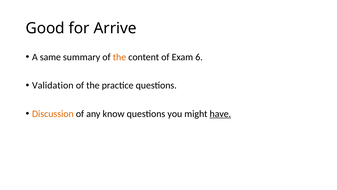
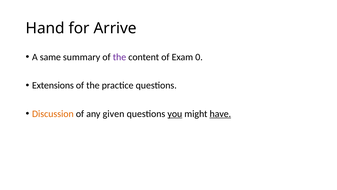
Good: Good -> Hand
the at (119, 57) colour: orange -> purple
6: 6 -> 0
Validation: Validation -> Extensions
know: know -> given
you underline: none -> present
